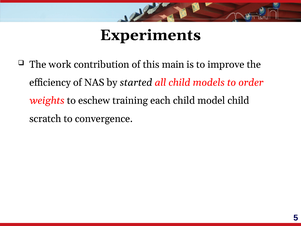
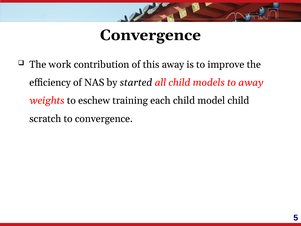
Experiments at (150, 35): Experiments -> Convergence
this main: main -> away
to order: order -> away
